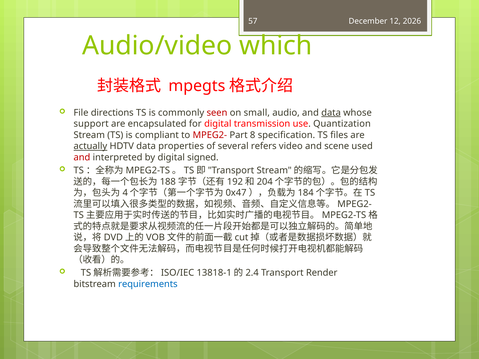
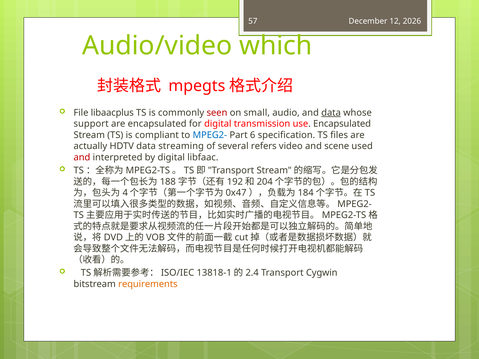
directions: directions -> libaacplus
use Quantization: Quantization -> Encapsulated
MPEG2- colour: red -> blue
8: 8 -> 6
actually underline: present -> none
properties: properties -> streaming
signed: signed -> libfaac
Render: Render -> Cygwin
requirements colour: blue -> orange
